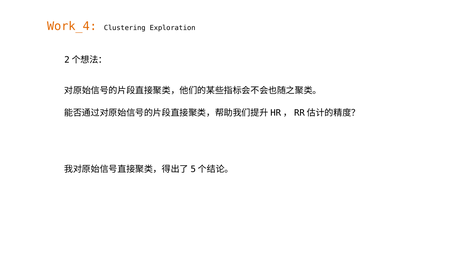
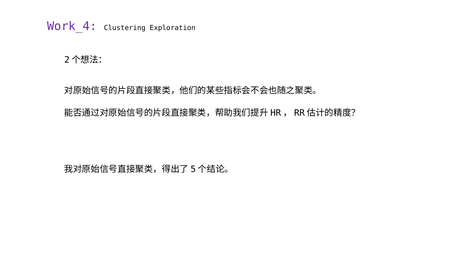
Work_4 colour: orange -> purple
